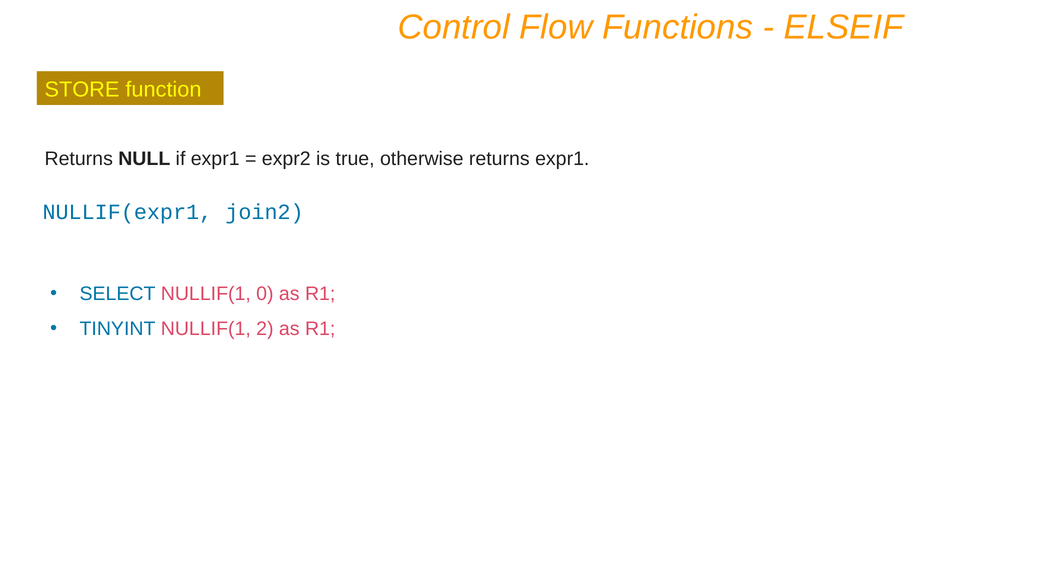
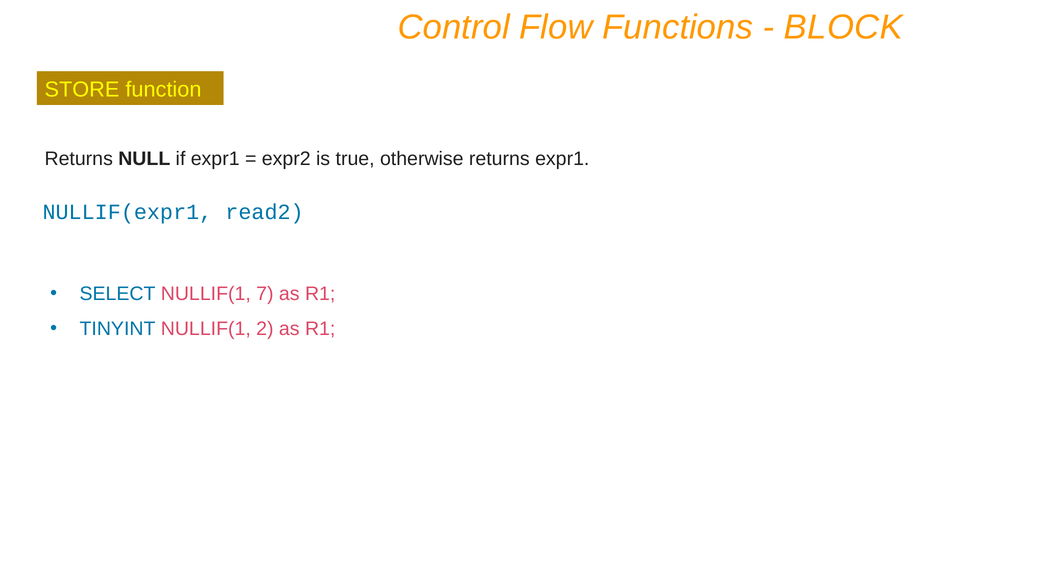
ELSEIF: ELSEIF -> BLOCK
join2: join2 -> read2
0: 0 -> 7
